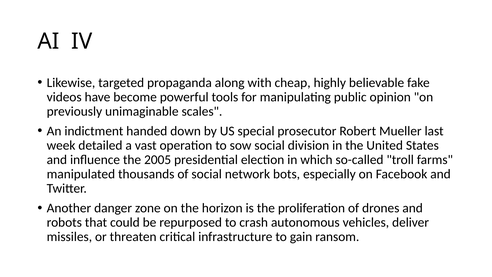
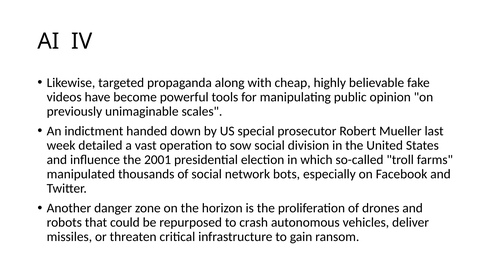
2005: 2005 -> 2001
